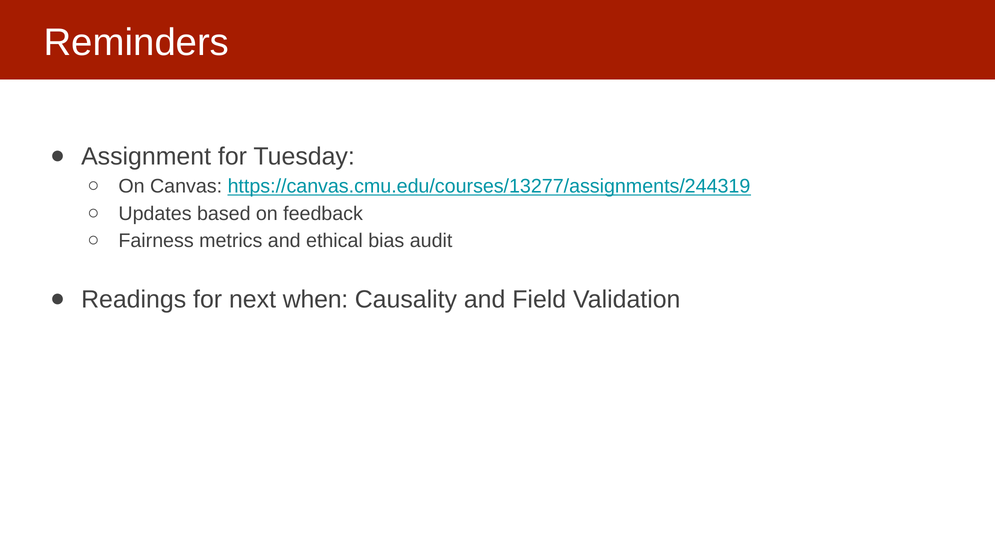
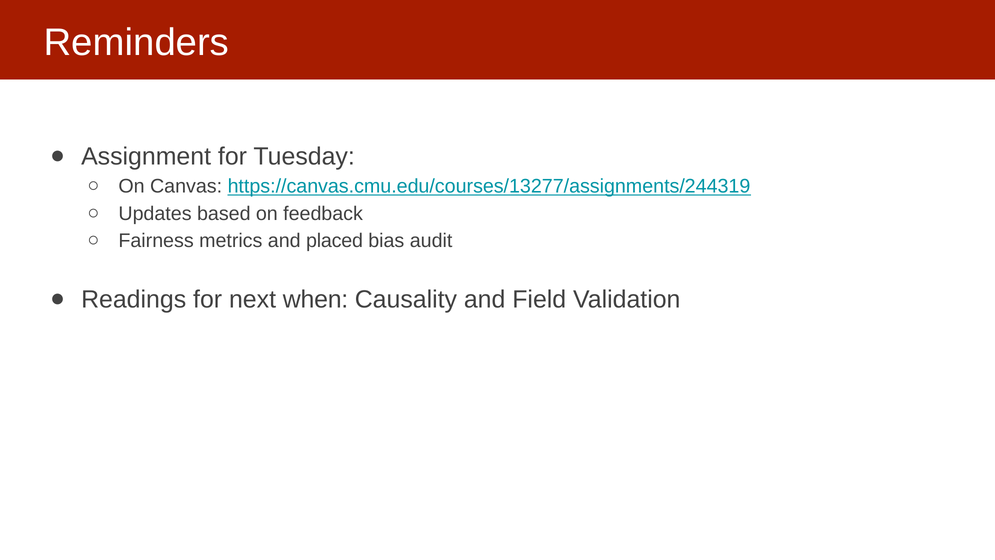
ethical: ethical -> placed
